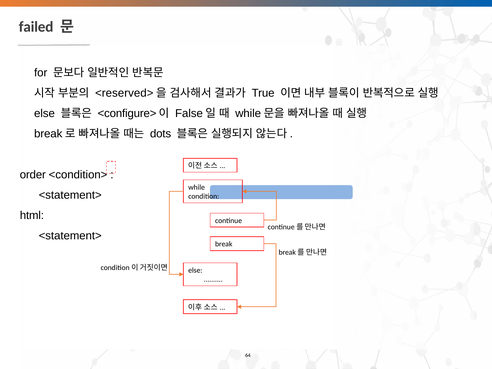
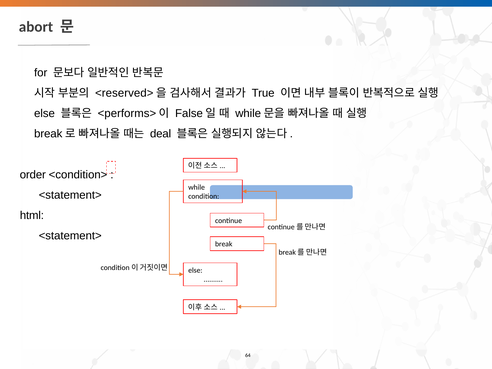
failed: failed -> abort
<configure>: <configure> -> <performs>
dots: dots -> deal
